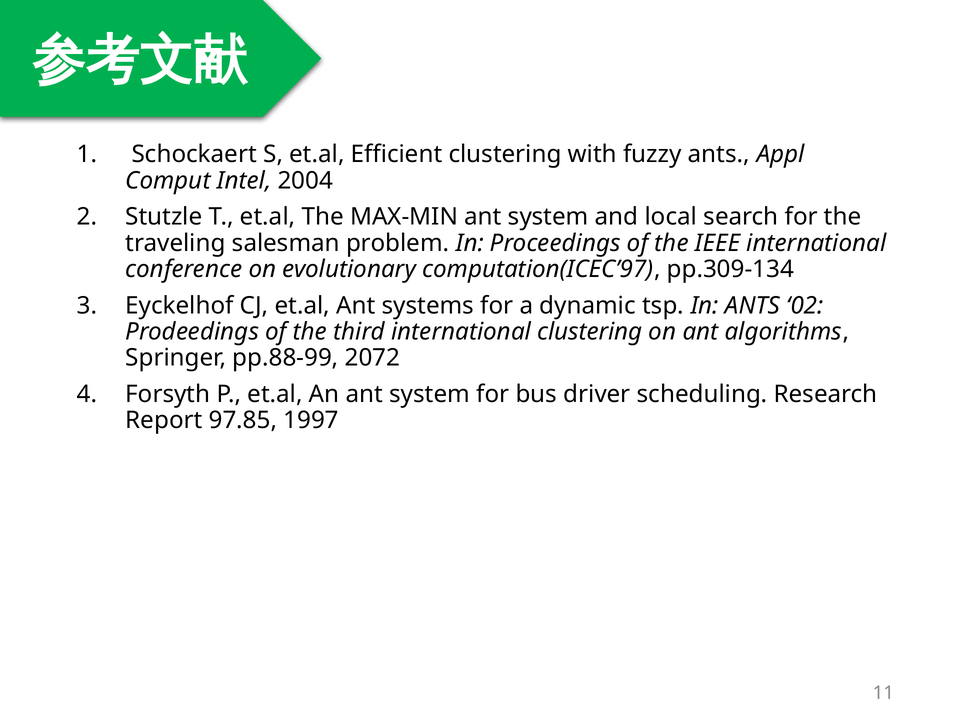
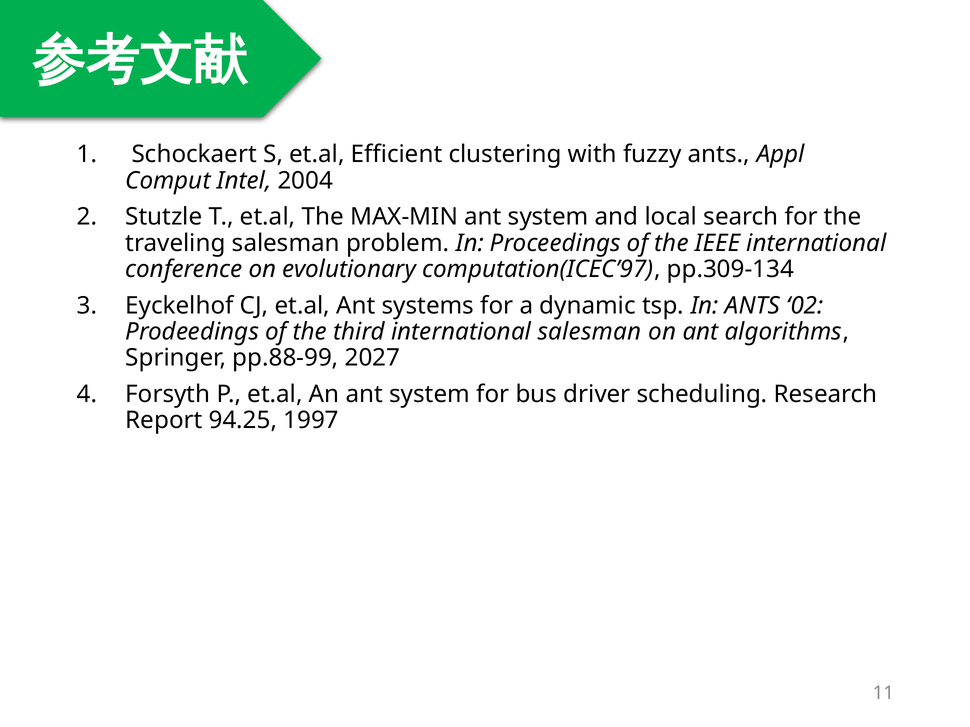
international clustering: clustering -> salesman
2072: 2072 -> 2027
97.85: 97.85 -> 94.25
